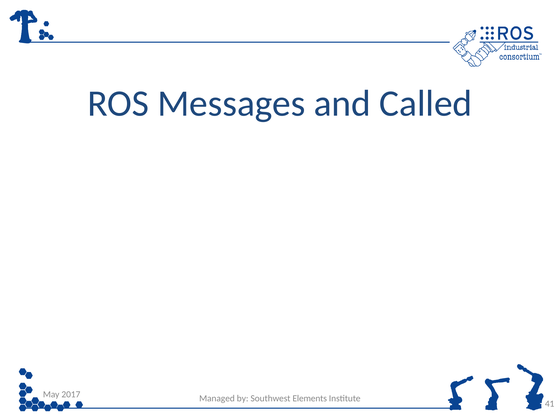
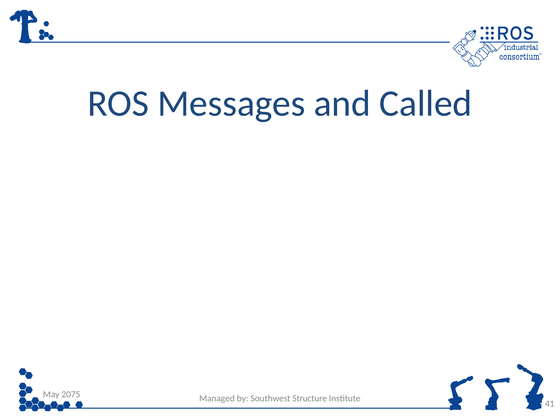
2017: 2017 -> 2075
Elements: Elements -> Structure
